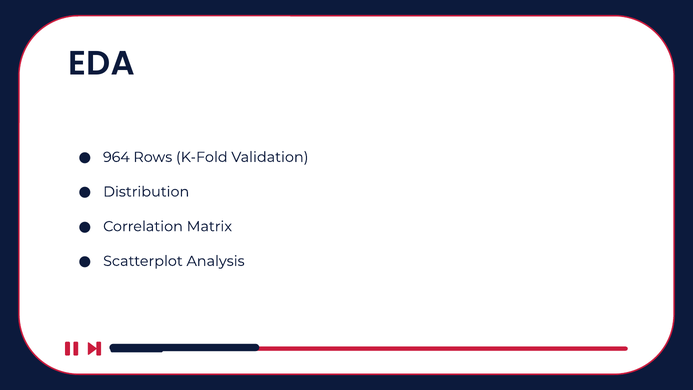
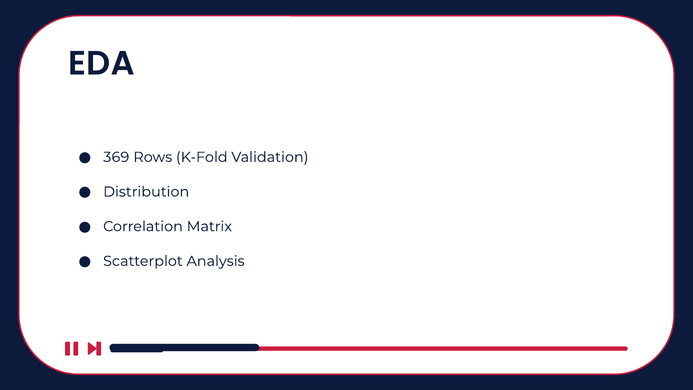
964: 964 -> 369
